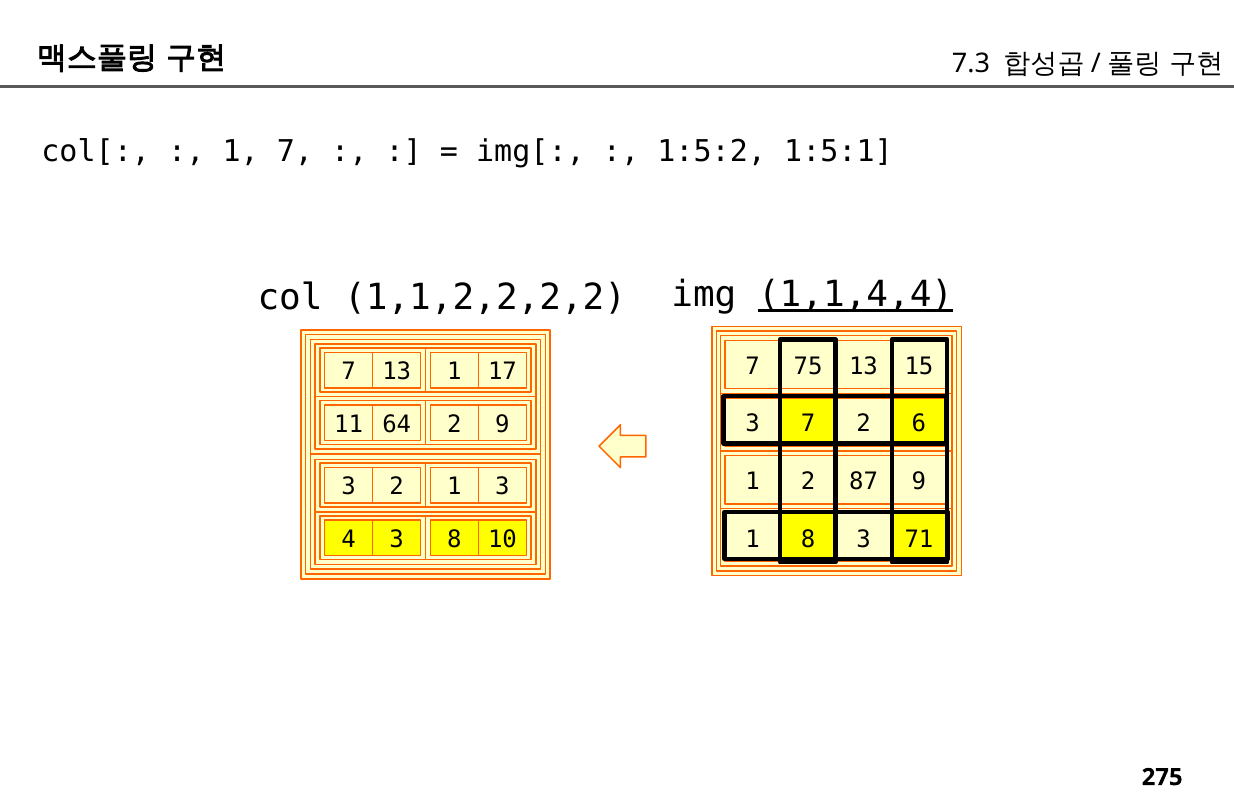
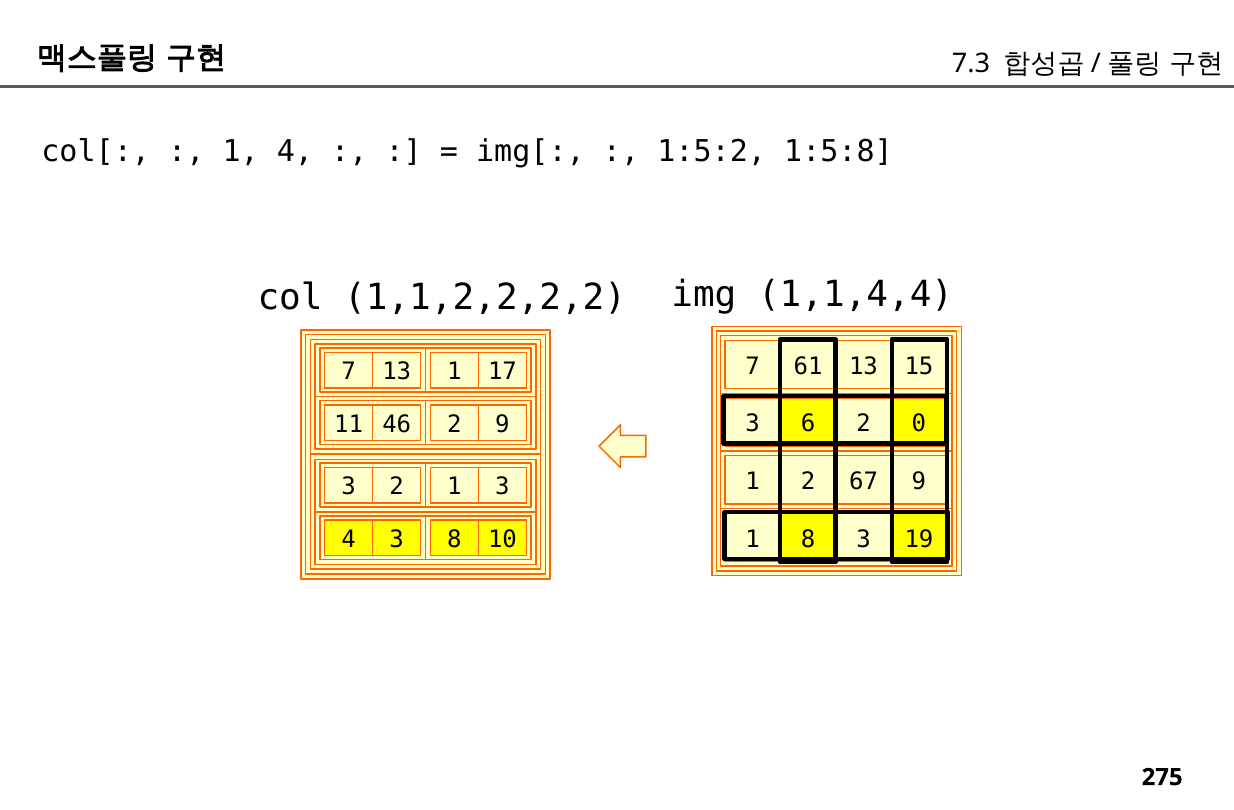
1 7: 7 -> 4
1:5:1: 1:5:1 -> 1:5:8
1,1,4,4 underline: present -> none
75: 75 -> 61
3 7: 7 -> 6
6: 6 -> 0
64: 64 -> 46
87: 87 -> 67
71: 71 -> 19
